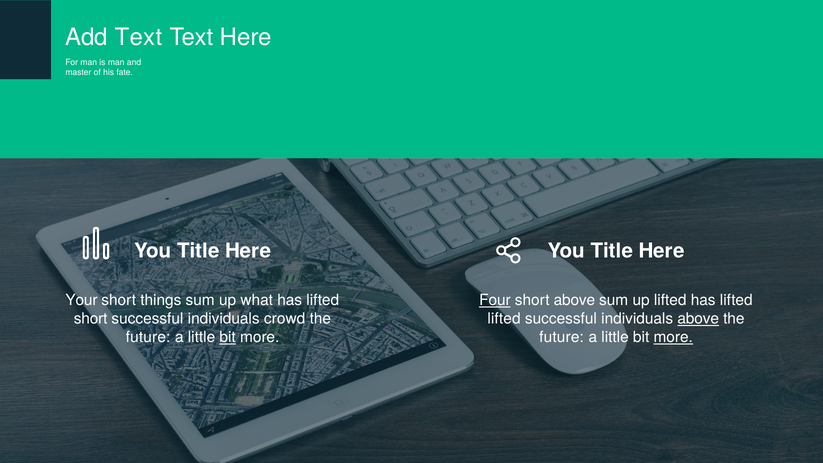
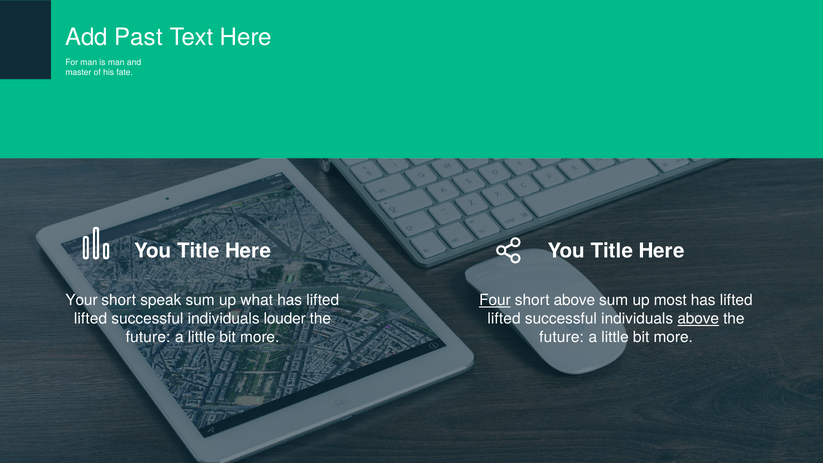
Add Text: Text -> Past
things: things -> speak
up lifted: lifted -> most
short at (91, 319): short -> lifted
crowd: crowd -> louder
bit at (228, 337) underline: present -> none
more at (673, 337) underline: present -> none
